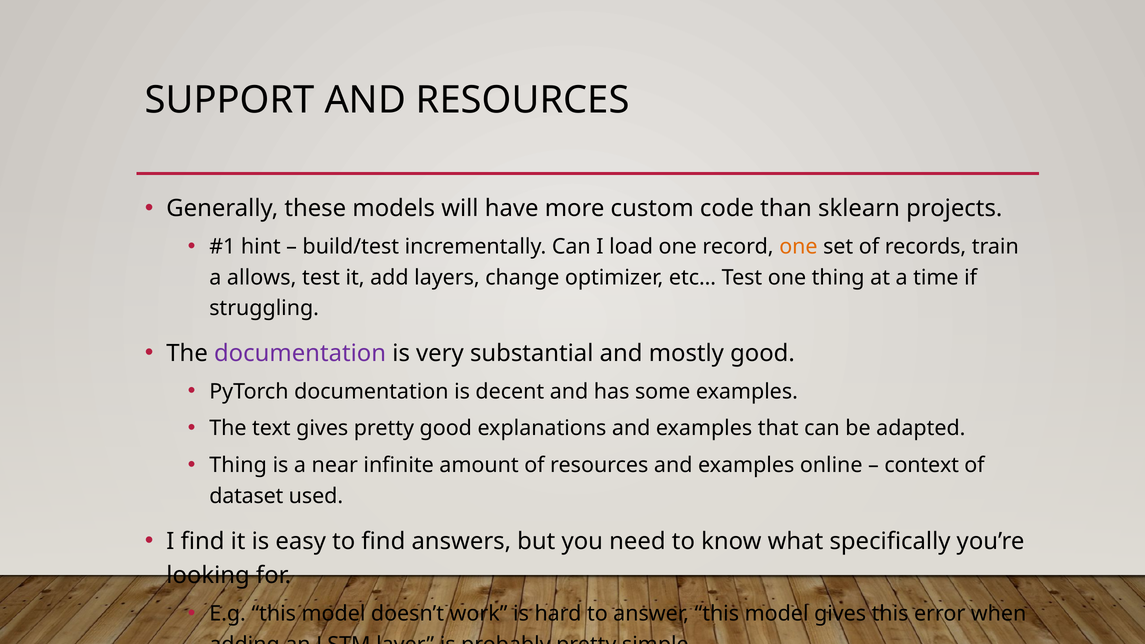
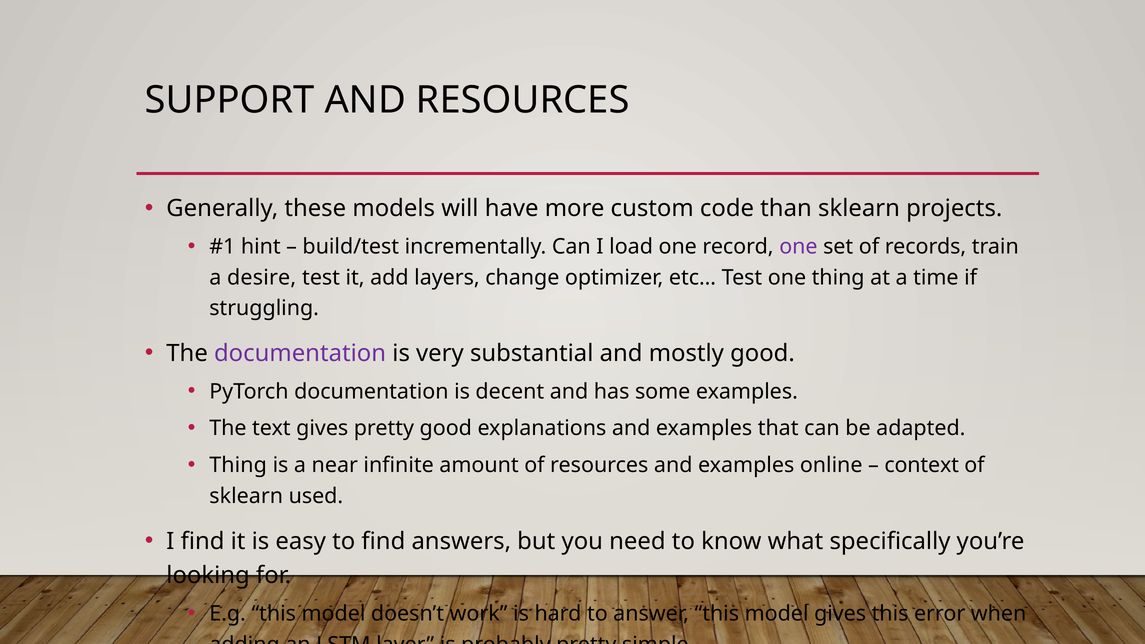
one at (798, 247) colour: orange -> purple
allows: allows -> desire
dataset at (246, 496): dataset -> sklearn
